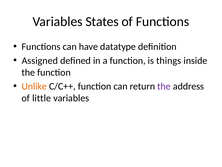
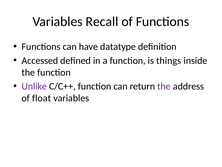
States: States -> Recall
Assigned: Assigned -> Accessed
Unlike colour: orange -> purple
little: little -> float
